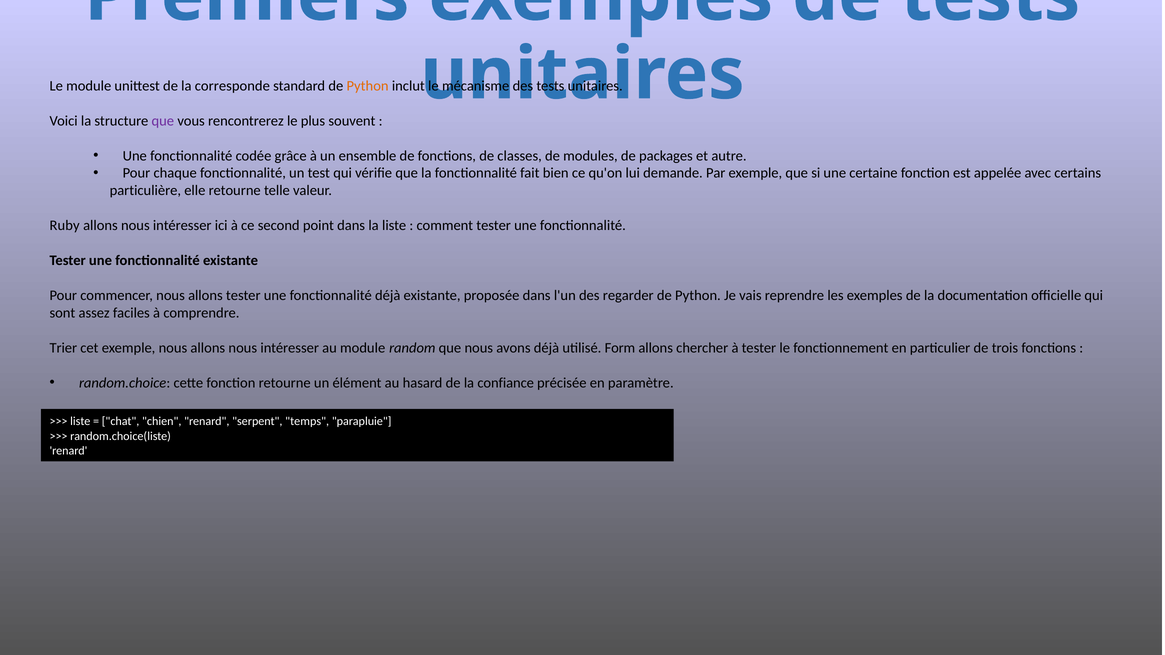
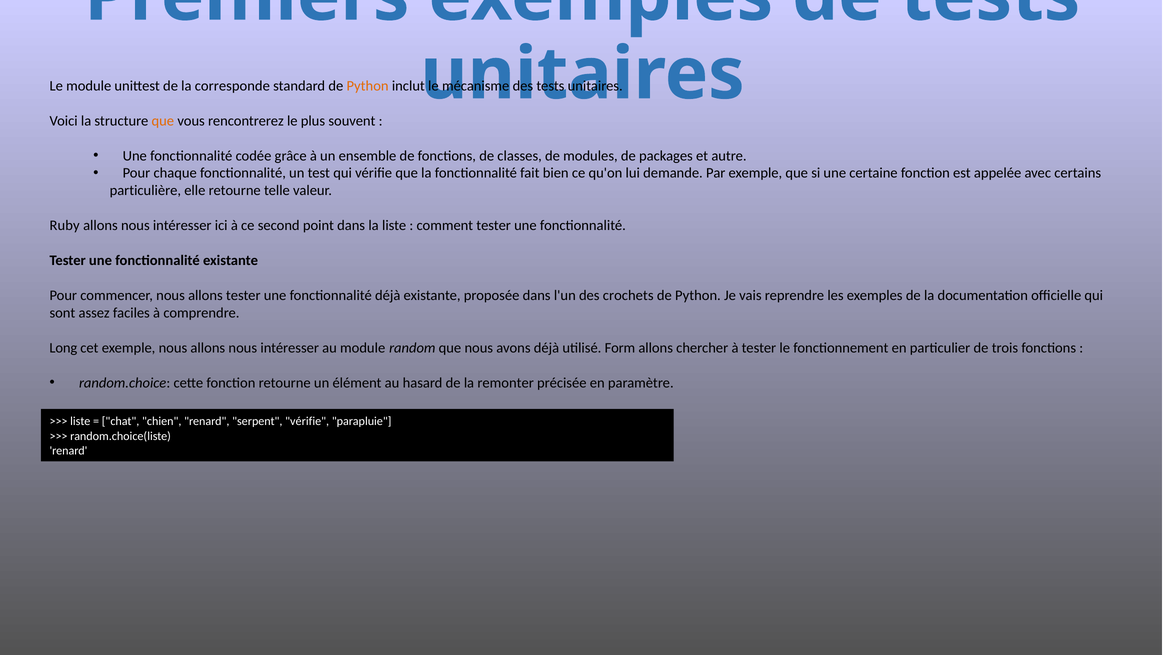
que at (163, 121) colour: purple -> orange
regarder: regarder -> crochets
Trier: Trier -> Long
confiance: confiance -> remonter
serpent temps: temps -> vérifie
